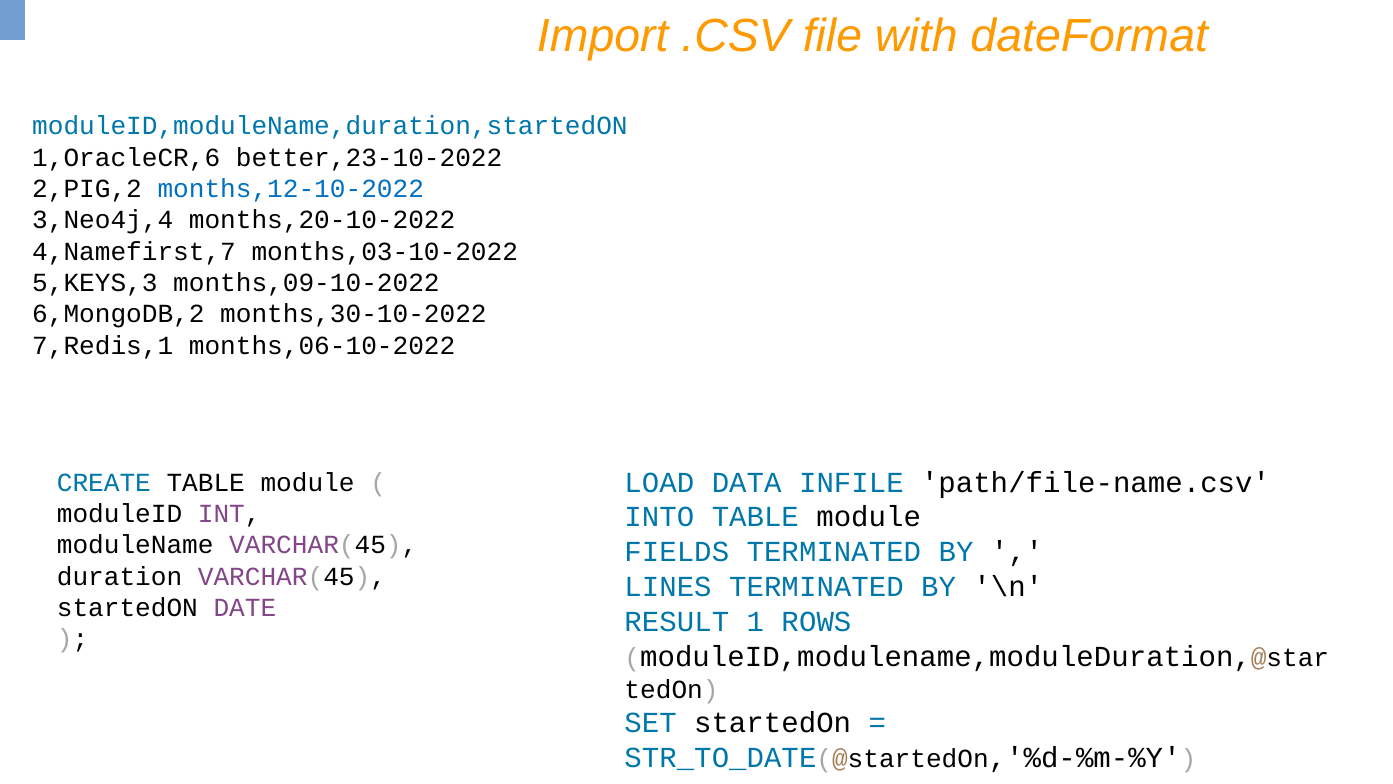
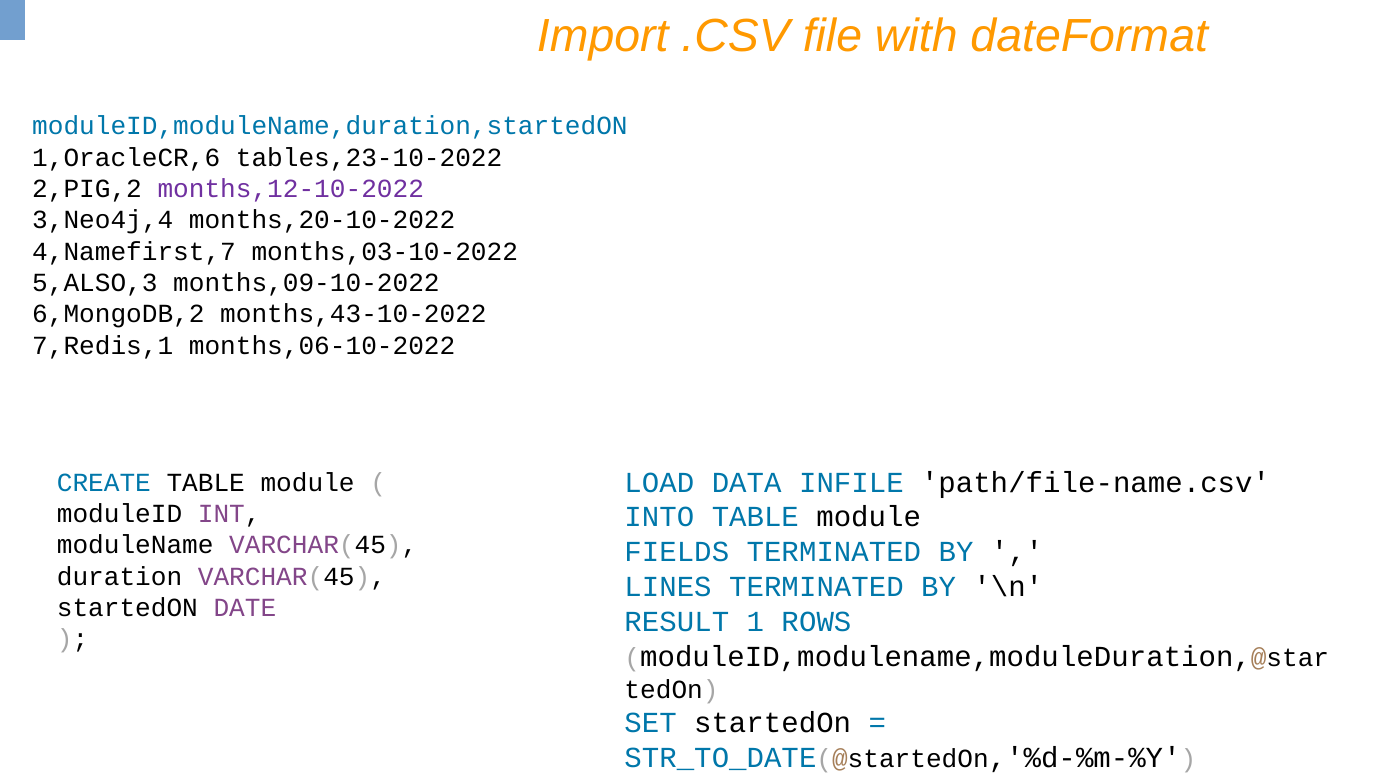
better,23-10-2022: better,23-10-2022 -> tables,23-10-2022
months,12-10-2022 colour: blue -> purple
5,KEYS,3: 5,KEYS,3 -> 5,ALSO,3
months,30-10-2022: months,30-10-2022 -> months,43-10-2022
